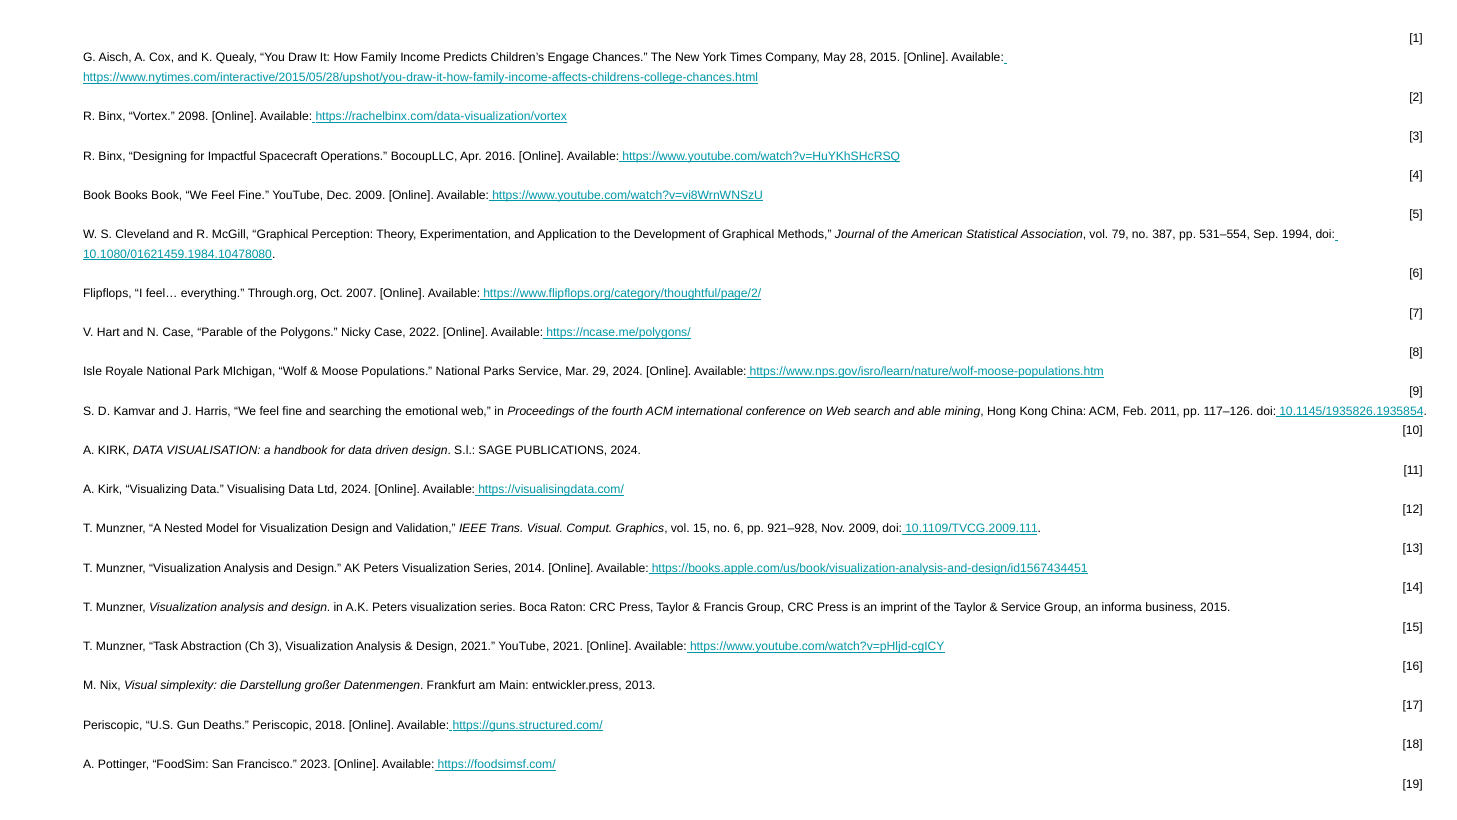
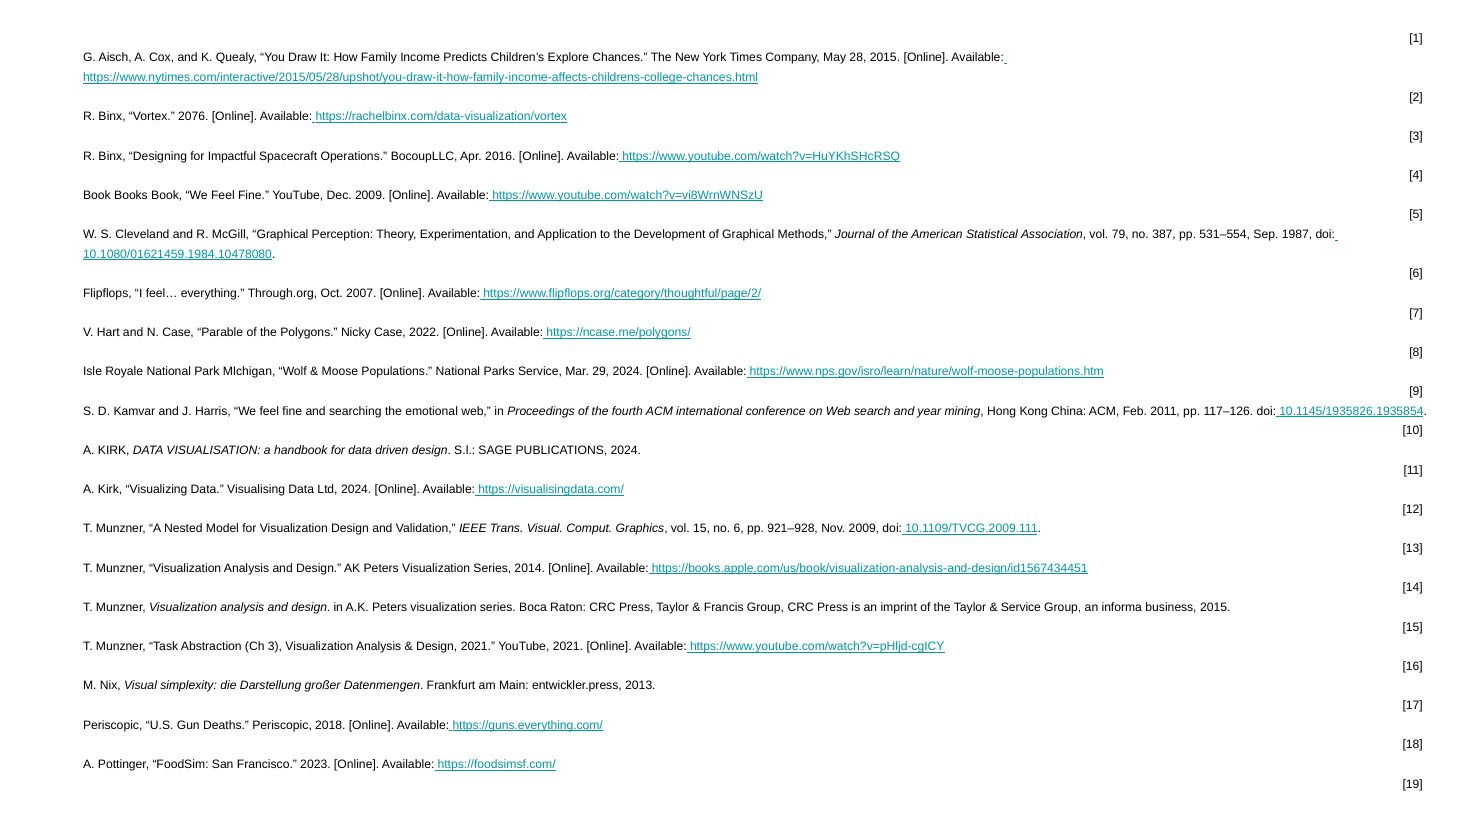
Engage: Engage -> Explore
2098: 2098 -> 2076
1994: 1994 -> 1987
able: able -> year
https://guns.structured.com/: https://guns.structured.com/ -> https://guns.everything.com/
